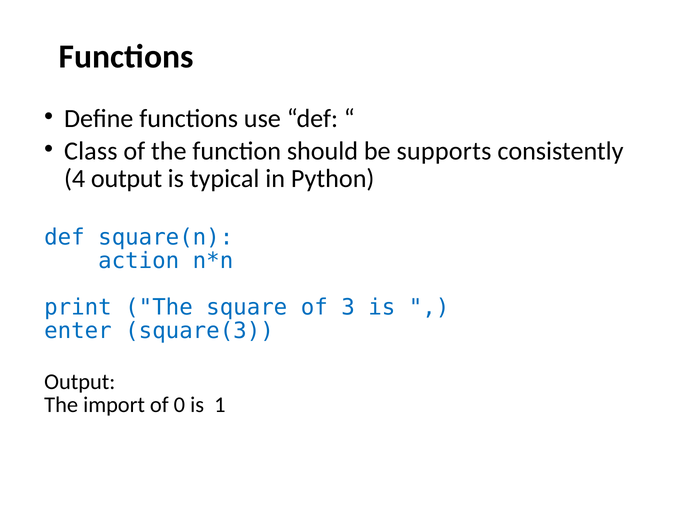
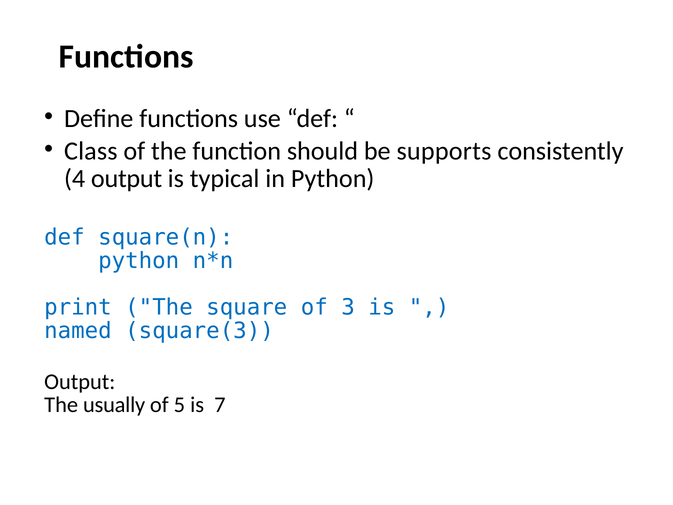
action at (139, 260): action -> python
enter: enter -> named
import: import -> usually
0: 0 -> 5
1: 1 -> 7
